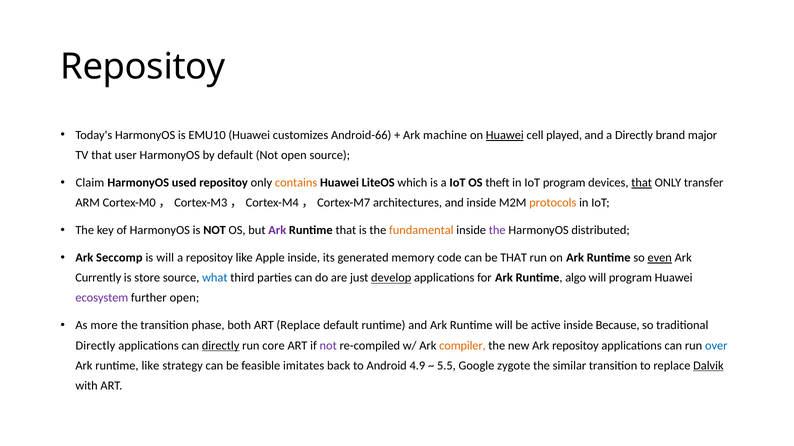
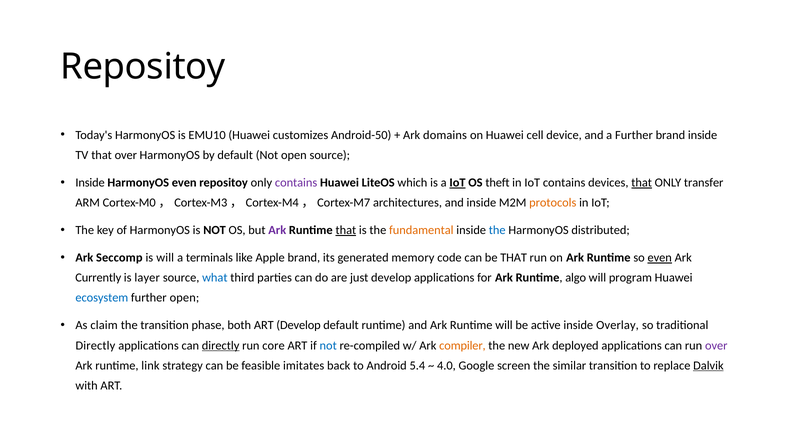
Android-66: Android-66 -> Android-50
machine: machine -> domains
Huawei at (505, 135) underline: present -> none
played: played -> device
a Directly: Directly -> Further
brand major: major -> inside
that user: user -> over
Claim at (90, 183): Claim -> Inside
HarmonyOS used: used -> even
contains at (296, 183) colour: orange -> purple
IoT at (458, 183) underline: none -> present
IoT program: program -> contains
that at (346, 231) underline: none -> present
the at (497, 231) colour: purple -> blue
a repositoy: repositoy -> terminals
Apple inside: inside -> brand
store: store -> layer
develop at (391, 278) underline: present -> none
ecosystem colour: purple -> blue
more: more -> claim
ART Replace: Replace -> Develop
Because: Because -> Overlay
not at (328, 346) colour: purple -> blue
Ark repositoy: repositoy -> deployed
over at (716, 346) colour: blue -> purple
runtime like: like -> link
4.9: 4.9 -> 5.4
5.5: 5.5 -> 4.0
zygote: zygote -> screen
